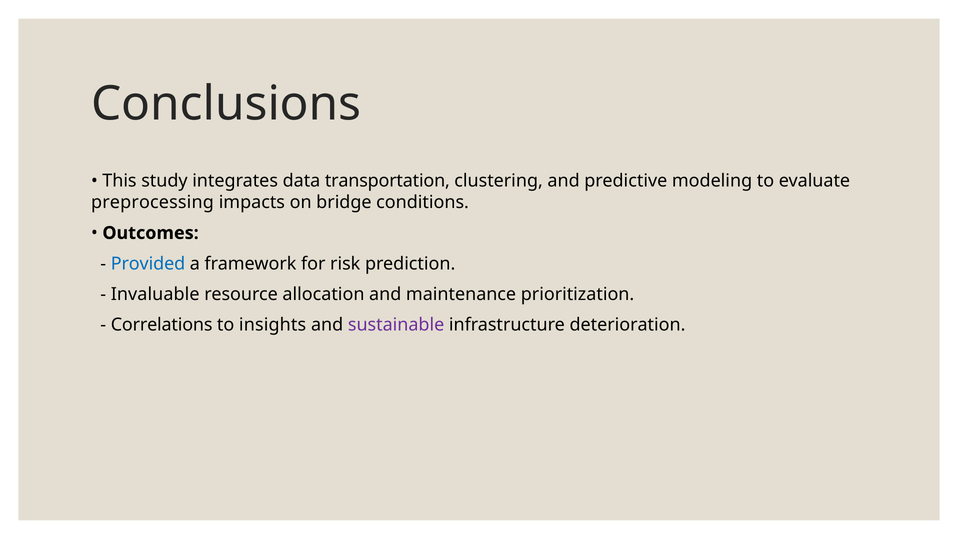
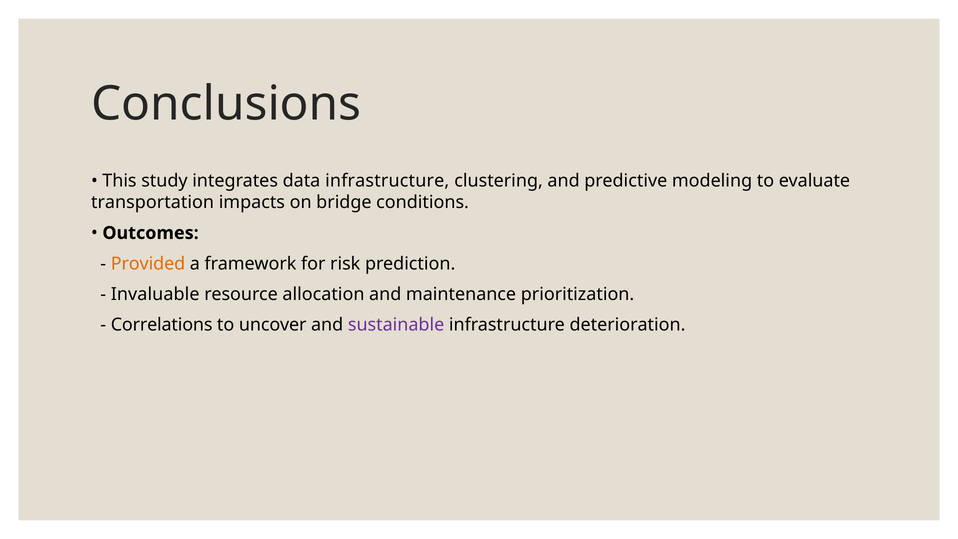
data transportation: transportation -> infrastructure
preprocessing: preprocessing -> transportation
Provided colour: blue -> orange
insights: insights -> uncover
